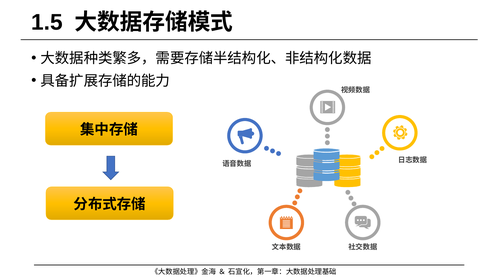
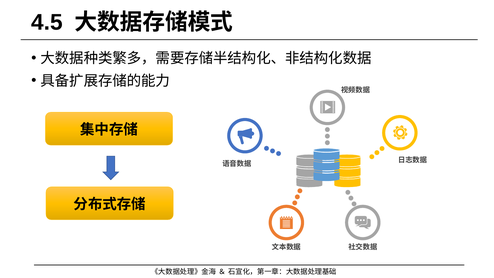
1.5: 1.5 -> 4.5
